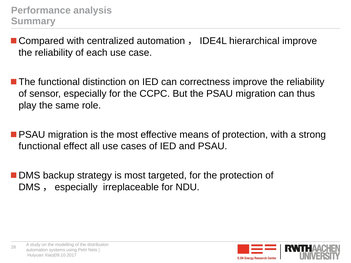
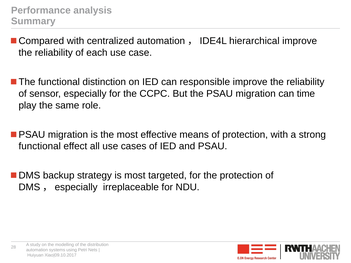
correctness: correctness -> responsible
thus: thus -> time
